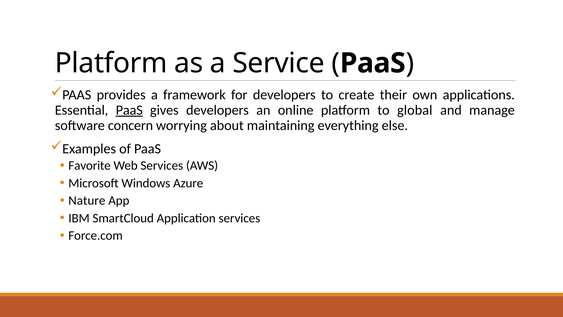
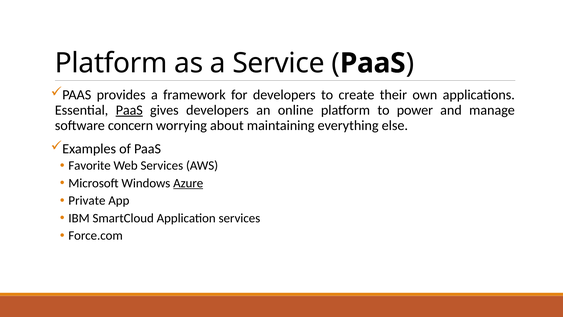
global: global -> power
Azure underline: none -> present
Nature: Nature -> Private
